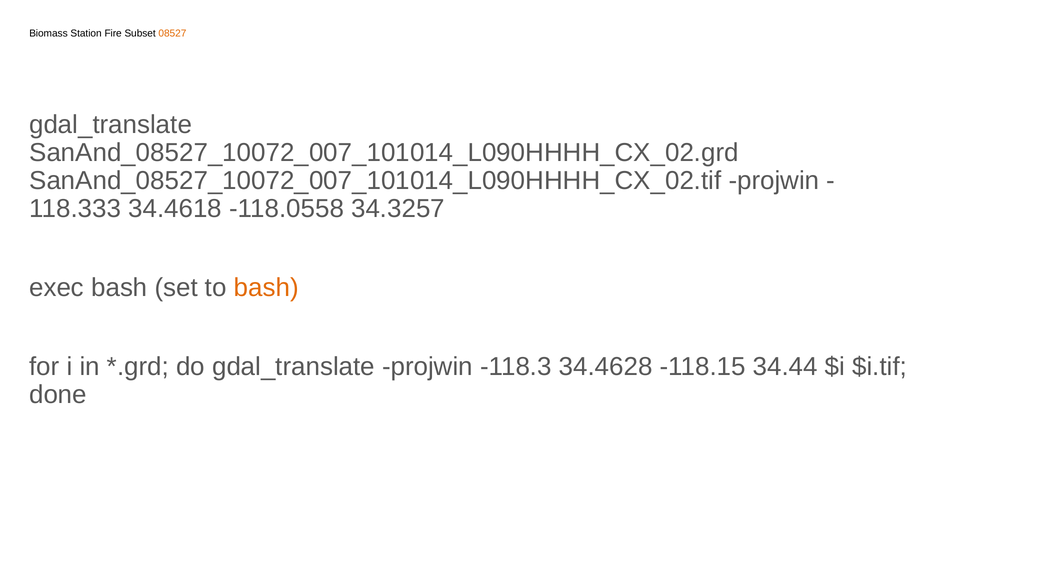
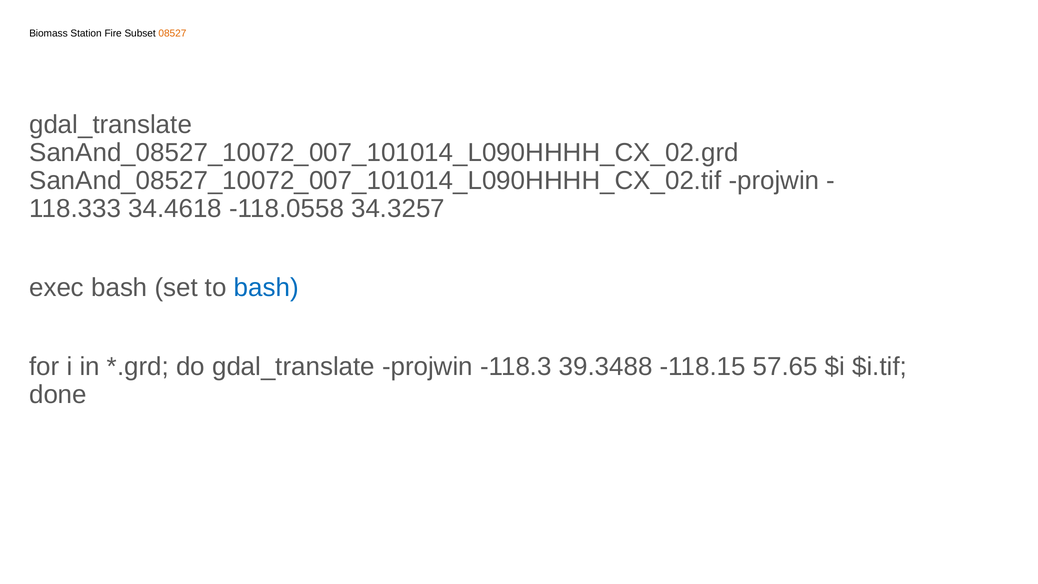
bash at (266, 288) colour: orange -> blue
34.4628: 34.4628 -> 39.3488
34.44: 34.44 -> 57.65
